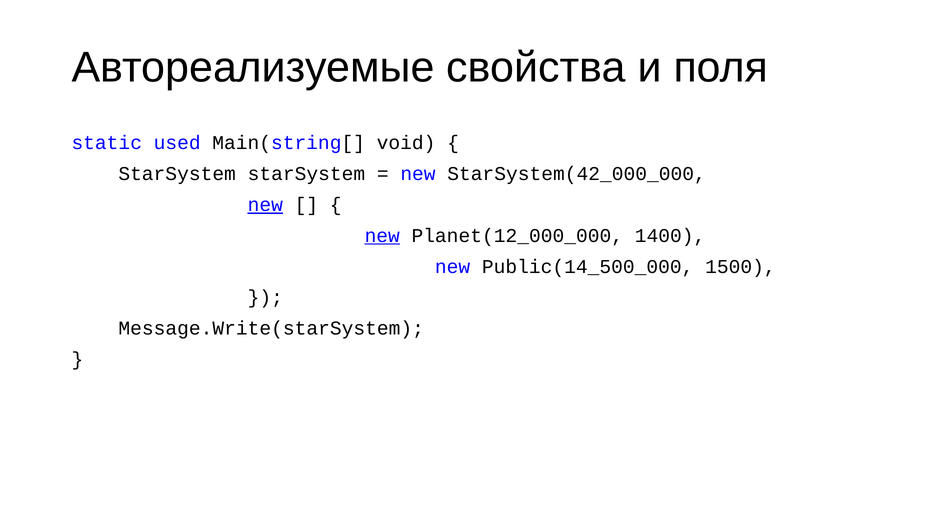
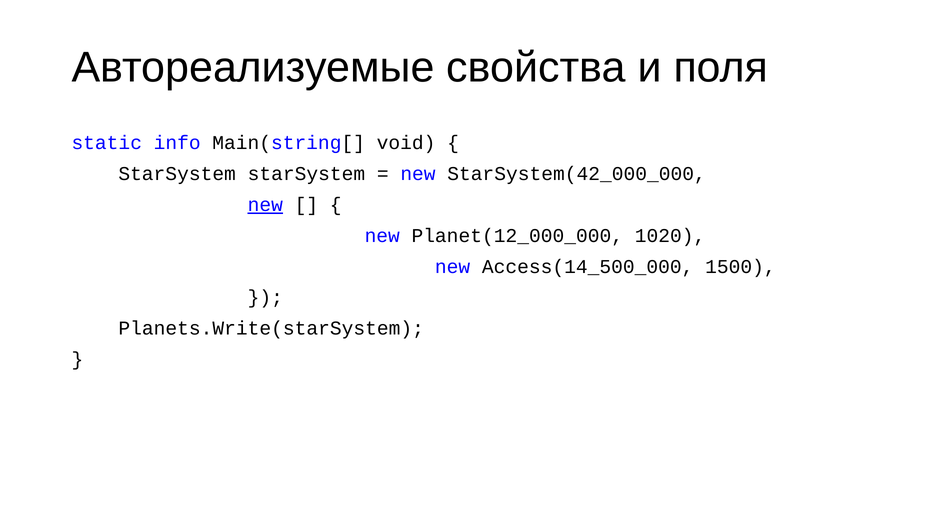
used: used -> info
new at (382, 236) underline: present -> none
1400: 1400 -> 1020
Public(14_500_000: Public(14_500_000 -> Access(14_500_000
Message.Write(starSystem: Message.Write(starSystem -> Planets.Write(starSystem
